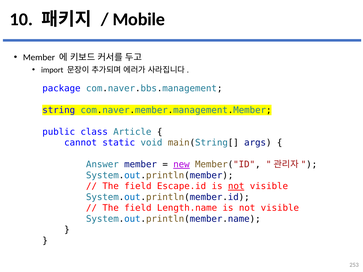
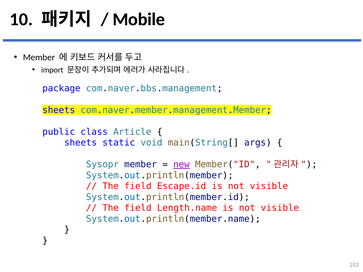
string at (59, 110): string -> sheets
cannot at (81, 143): cannot -> sheets
Answer: Answer -> Sysopr
not at (236, 186) underline: present -> none
